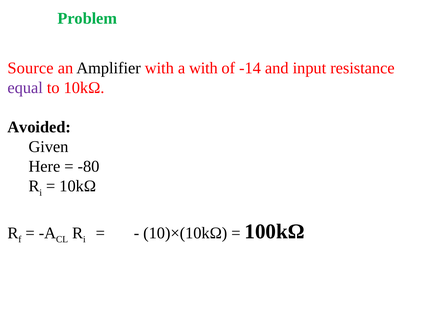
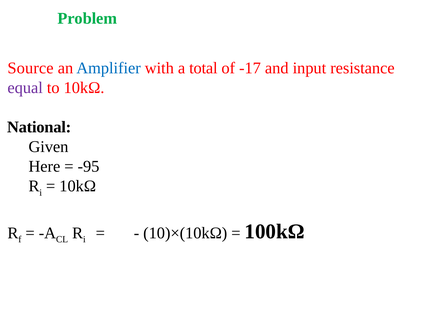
Amplifier colour: black -> blue
a with: with -> total
-14: -14 -> -17
Avoided: Avoided -> National
-80: -80 -> -95
